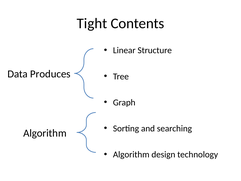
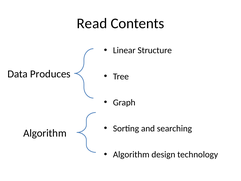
Tight: Tight -> Read
